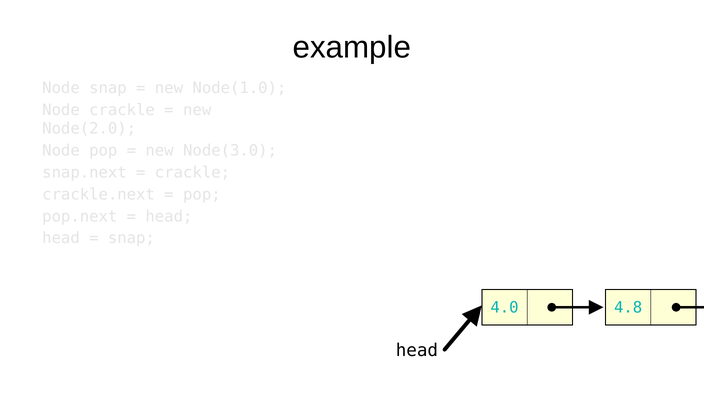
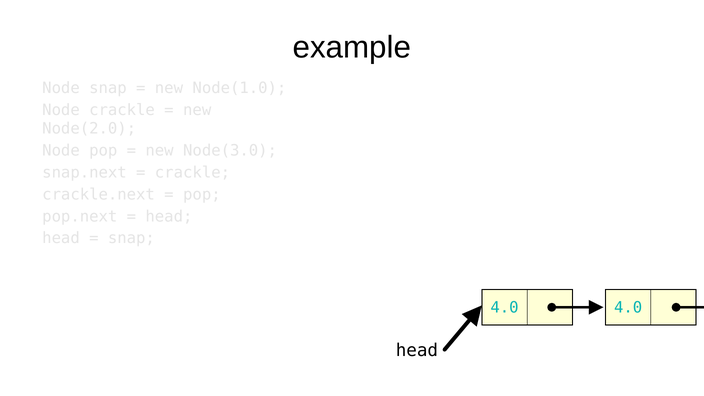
4.0 4.8: 4.8 -> 4.0
